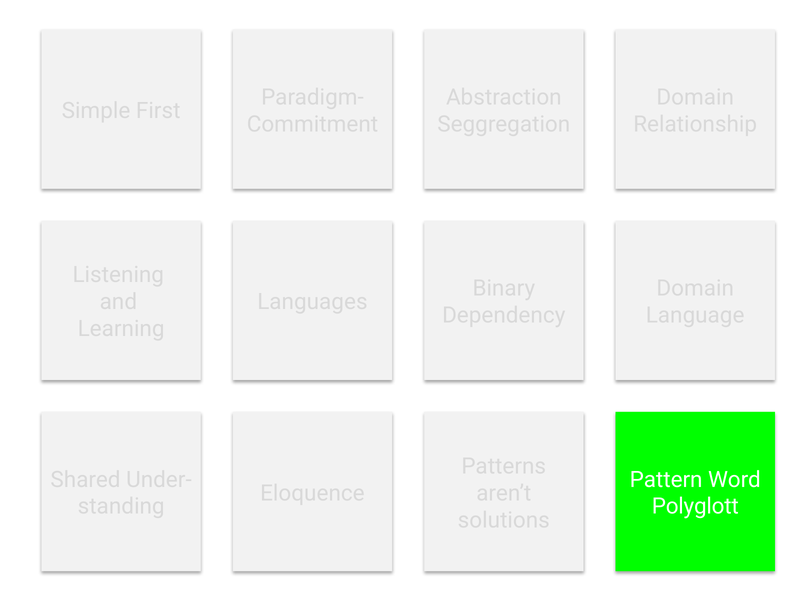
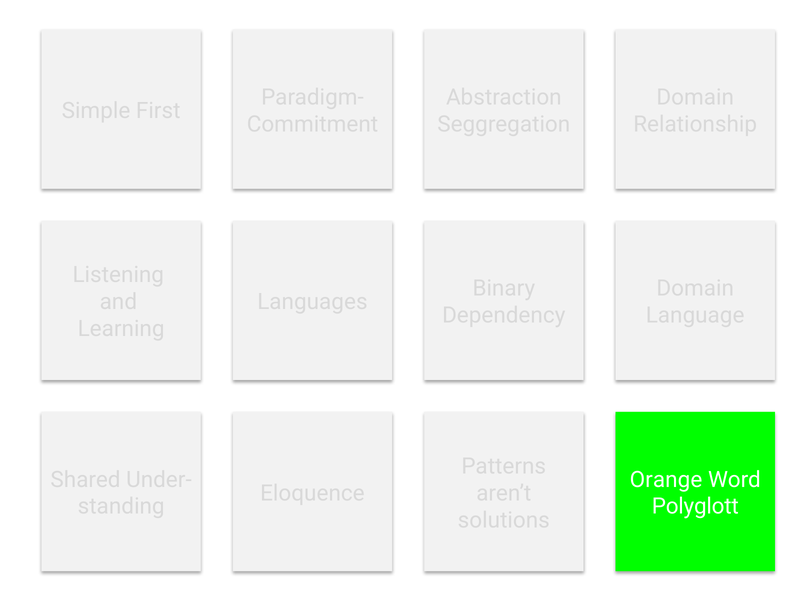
Pattern: Pattern -> Orange
